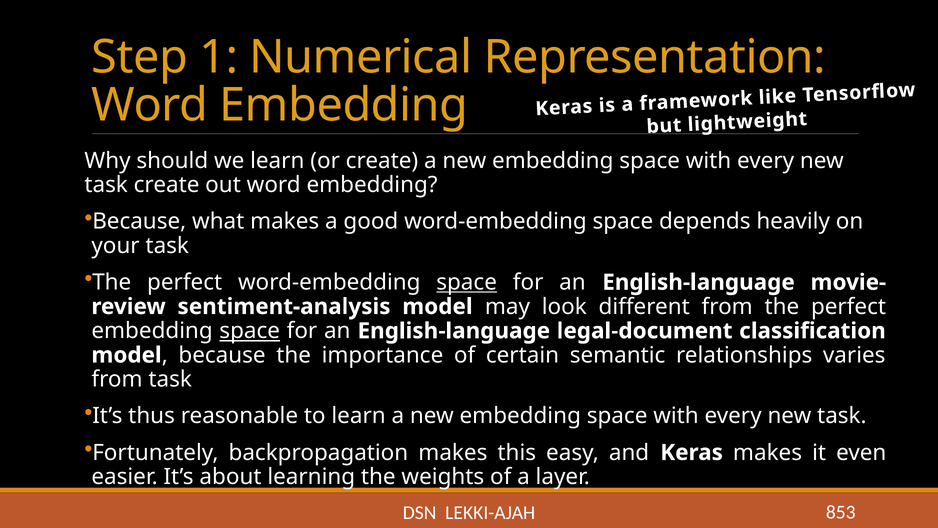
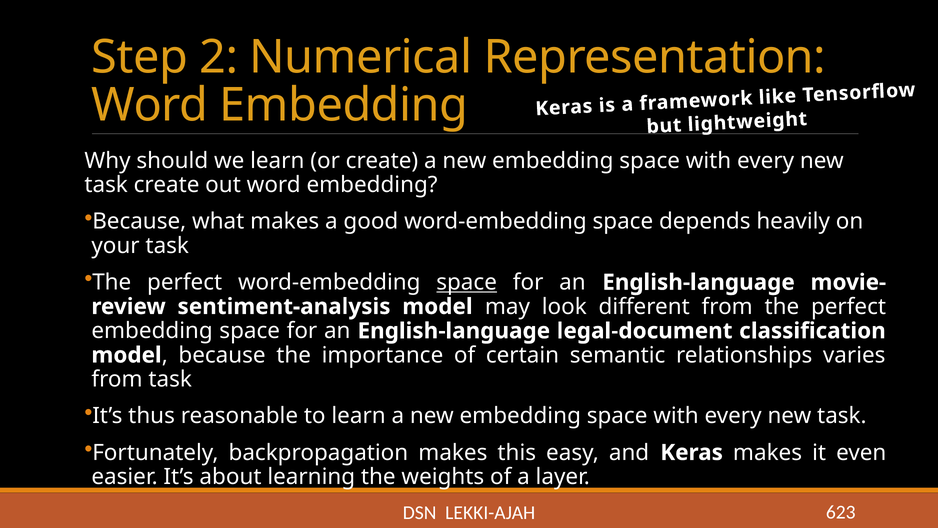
1: 1 -> 2
space at (250, 331) underline: present -> none
853: 853 -> 623
